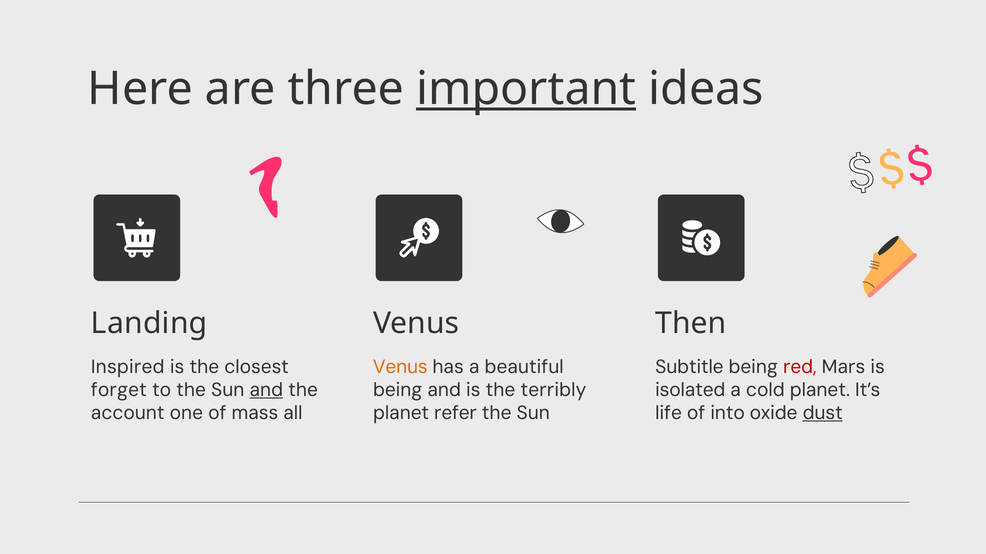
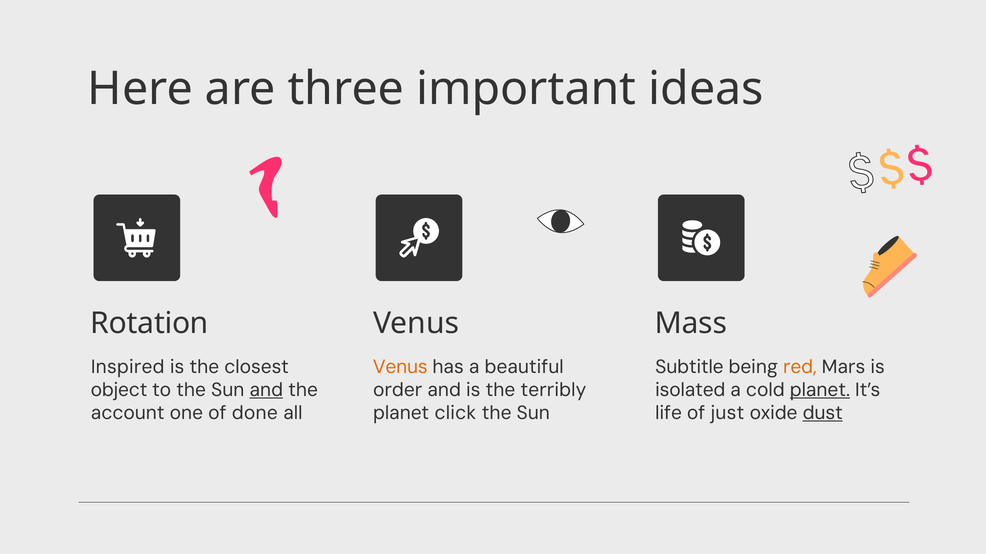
important underline: present -> none
Landing: Landing -> Rotation
Then: Then -> Mass
red colour: red -> orange
forget: forget -> object
being at (398, 390): being -> order
planet at (820, 390) underline: none -> present
mass: mass -> done
refer: refer -> click
into: into -> just
